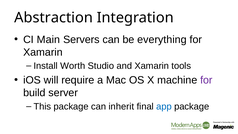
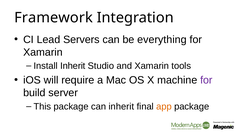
Abstraction: Abstraction -> Framework
Main: Main -> Lead
Install Worth: Worth -> Inherit
app colour: blue -> orange
